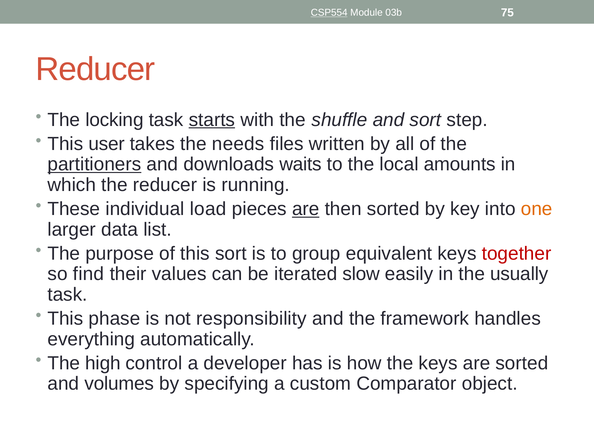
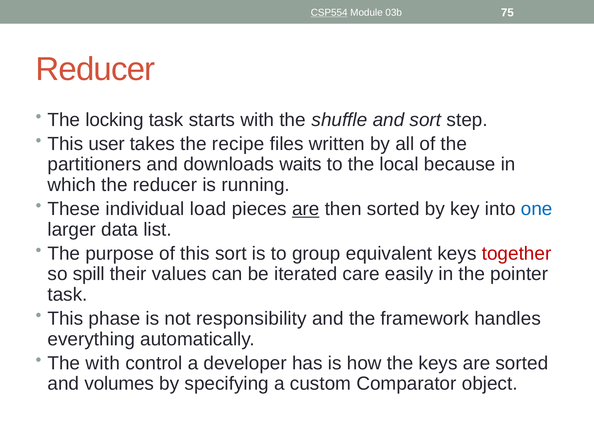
starts underline: present -> none
needs: needs -> recipe
partitioners underline: present -> none
amounts: amounts -> because
one colour: orange -> blue
find: find -> spill
slow: slow -> care
usually: usually -> pointer
The high: high -> with
